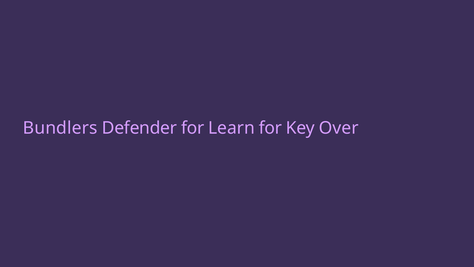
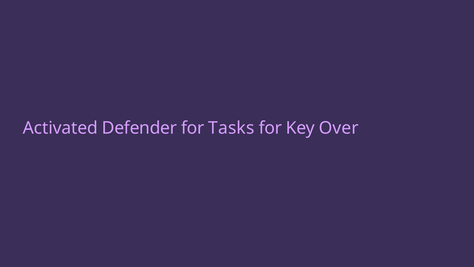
Bundlers: Bundlers -> Activated
Learn: Learn -> Tasks
